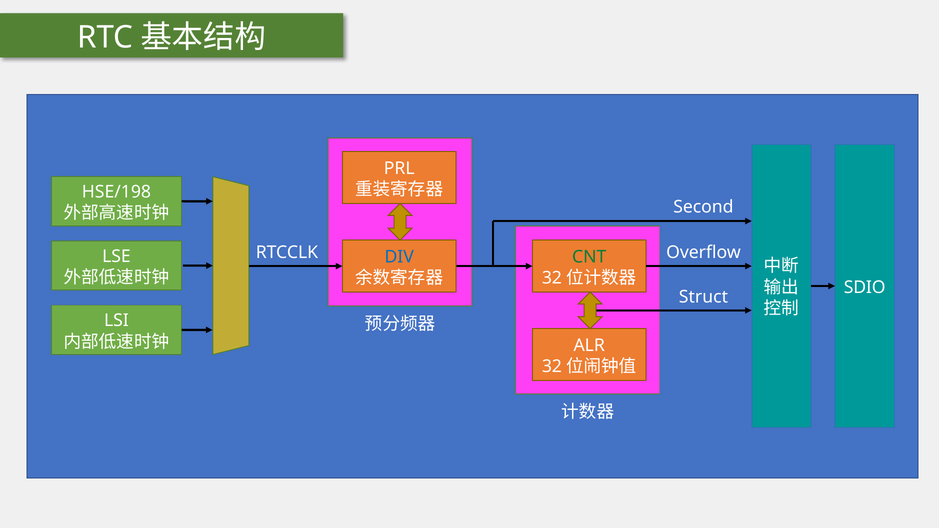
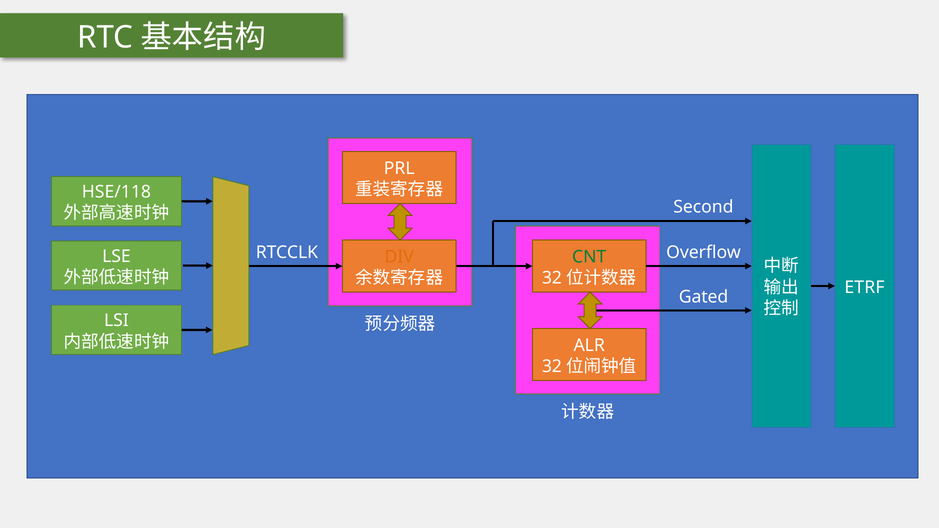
HSE/198: HSE/198 -> HSE/118
DIV colour: blue -> orange
SDIO: SDIO -> ETRF
Struct: Struct -> Gated
